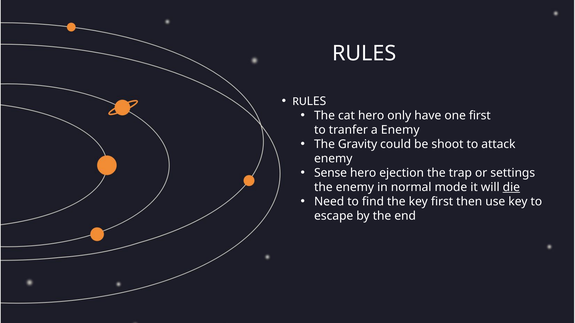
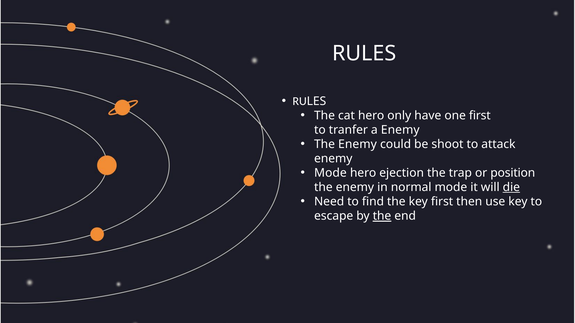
Gravity at (358, 144): Gravity -> Enemy
Sense at (331, 173): Sense -> Mode
settings: settings -> position
the at (382, 216) underline: none -> present
